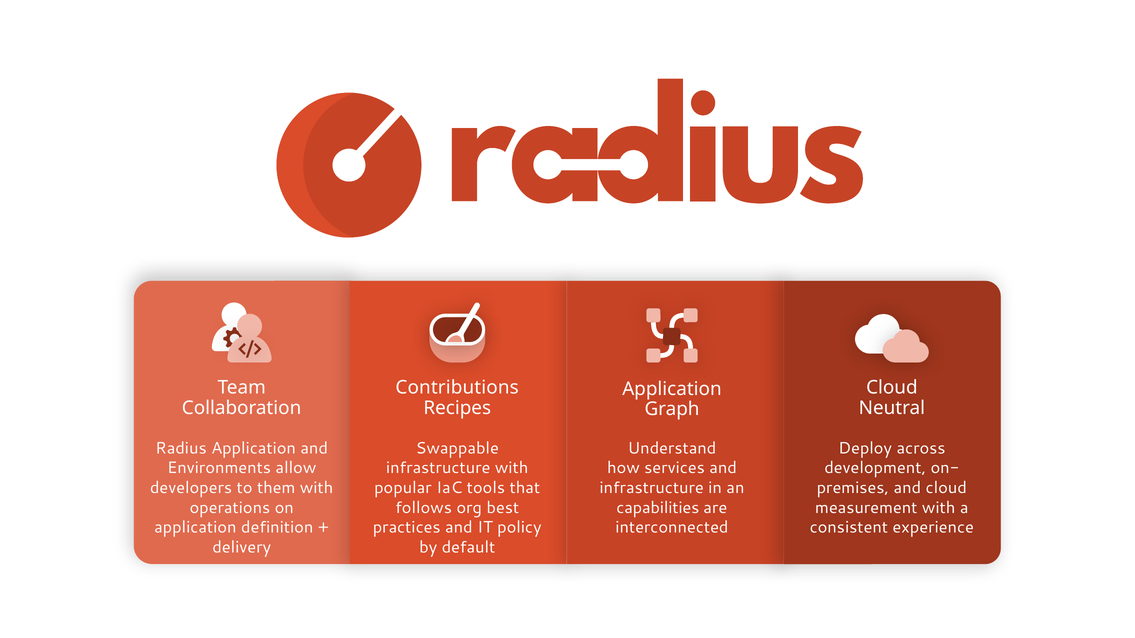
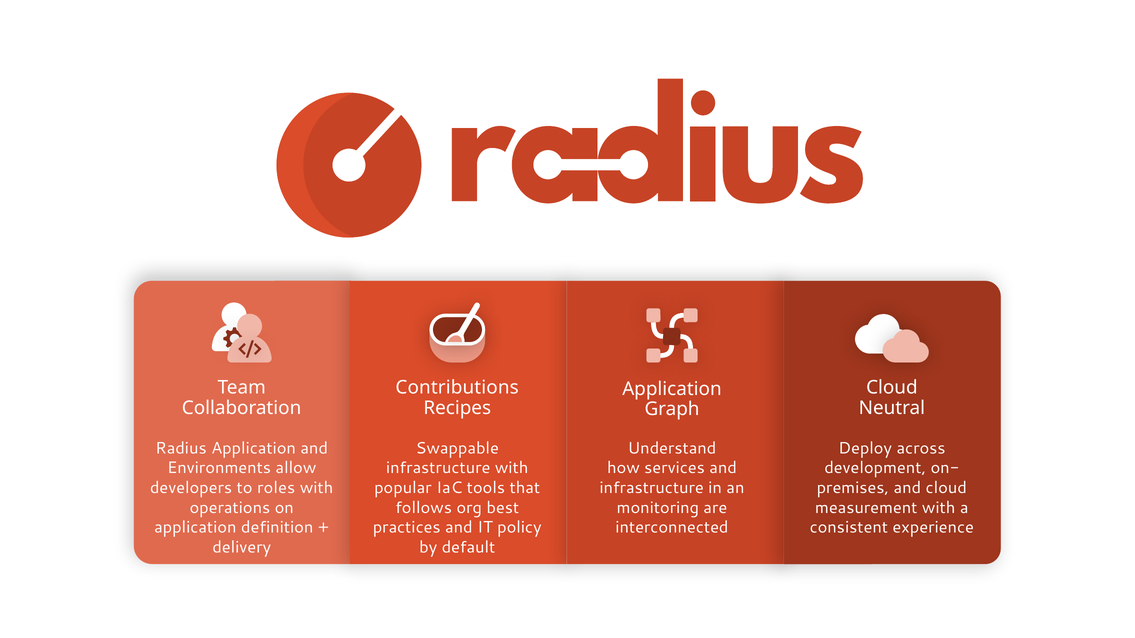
them: them -> roles
capabilities: capabilities -> monitoring
